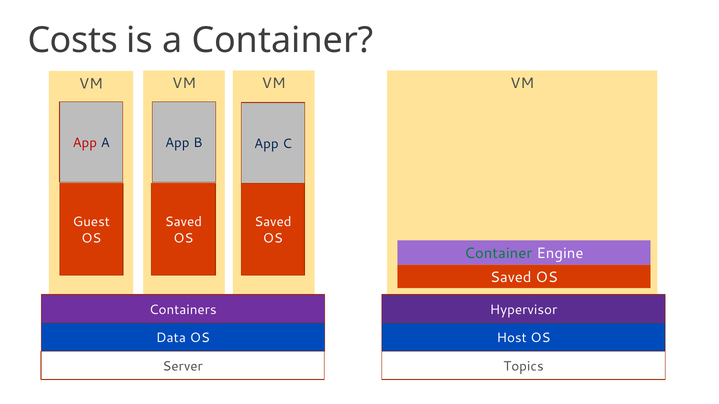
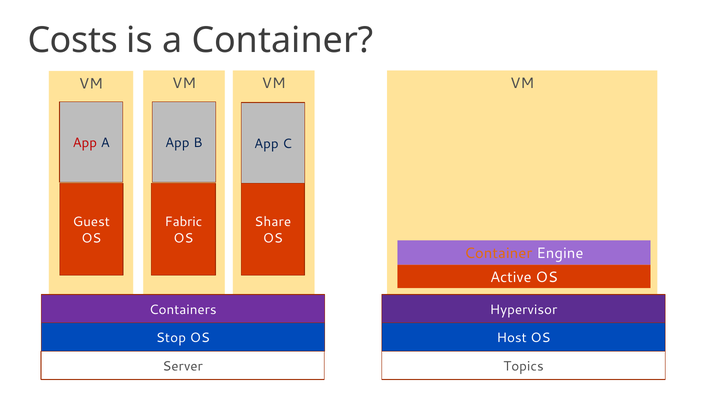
Saved at (183, 222): Saved -> Fabric
Saved at (273, 222): Saved -> Share
Container at (498, 254) colour: green -> orange
Saved at (511, 278): Saved -> Active
Data: Data -> Stop
